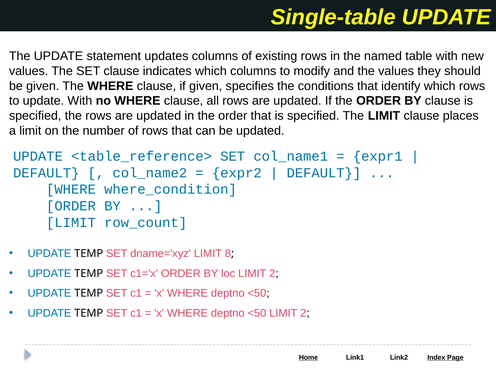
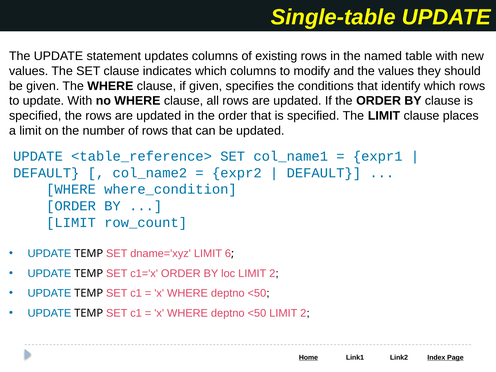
8: 8 -> 6
